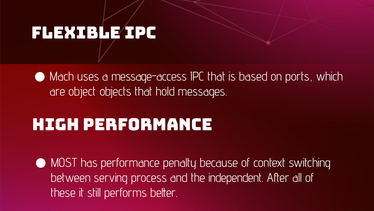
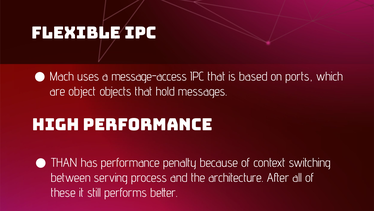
MOST: MOST -> THAN
independent: independent -> architecture
